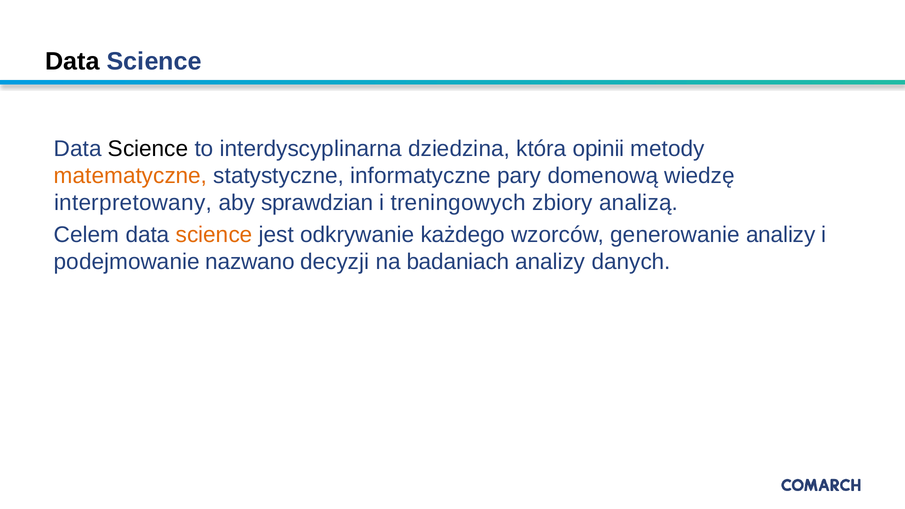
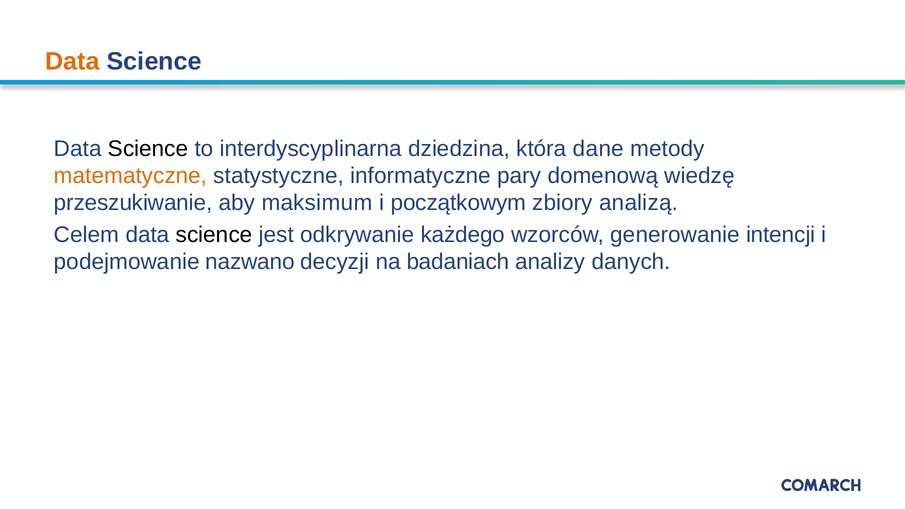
Data at (73, 61) colour: black -> orange
opinii: opinii -> dane
interpretowany: interpretowany -> przeszukiwanie
sprawdzian: sprawdzian -> maksimum
treningowych: treningowych -> początkowym
science at (214, 235) colour: orange -> black
generowanie analizy: analizy -> intencji
